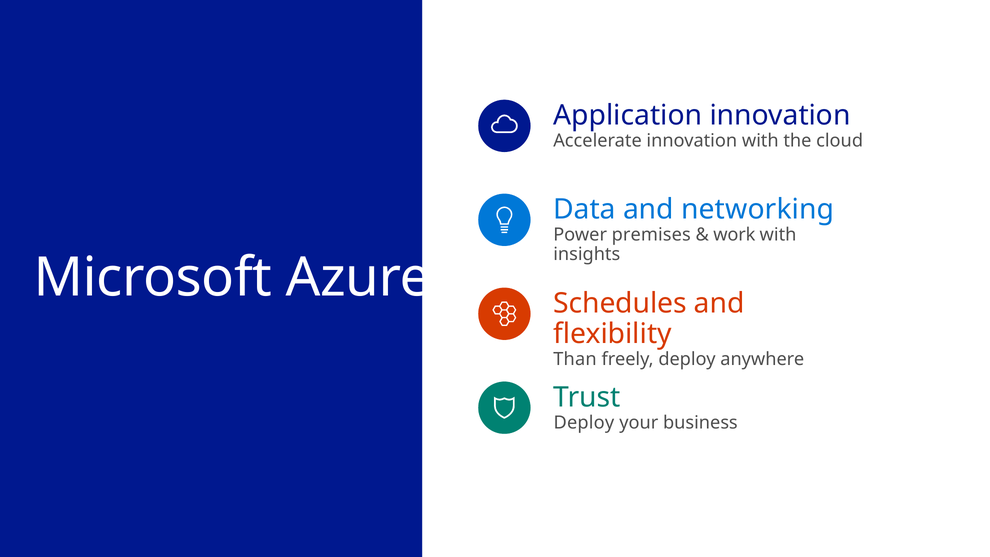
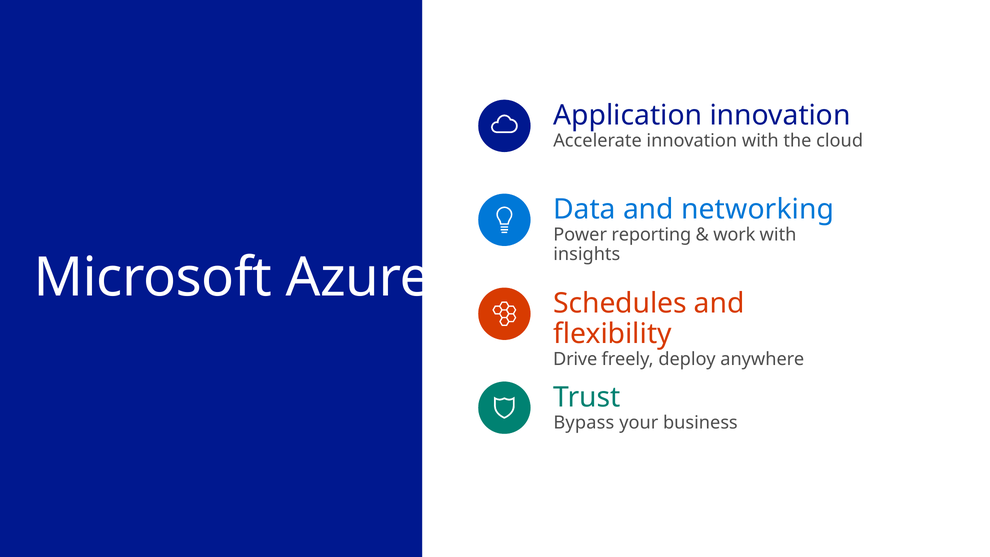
premises: premises -> reporting
Than: Than -> Drive
Deploy at (584, 422): Deploy -> Bypass
